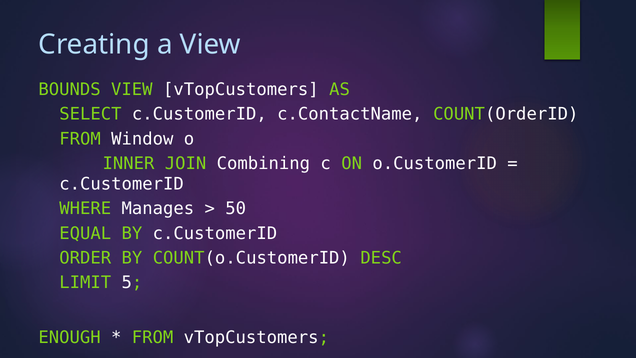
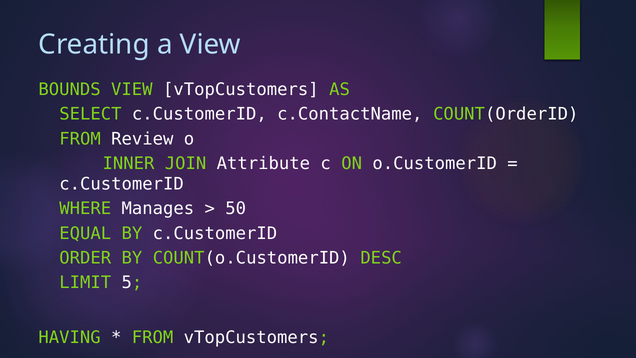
Window: Window -> Review
Combining: Combining -> Attribute
ENOUGH: ENOUGH -> HAVING
